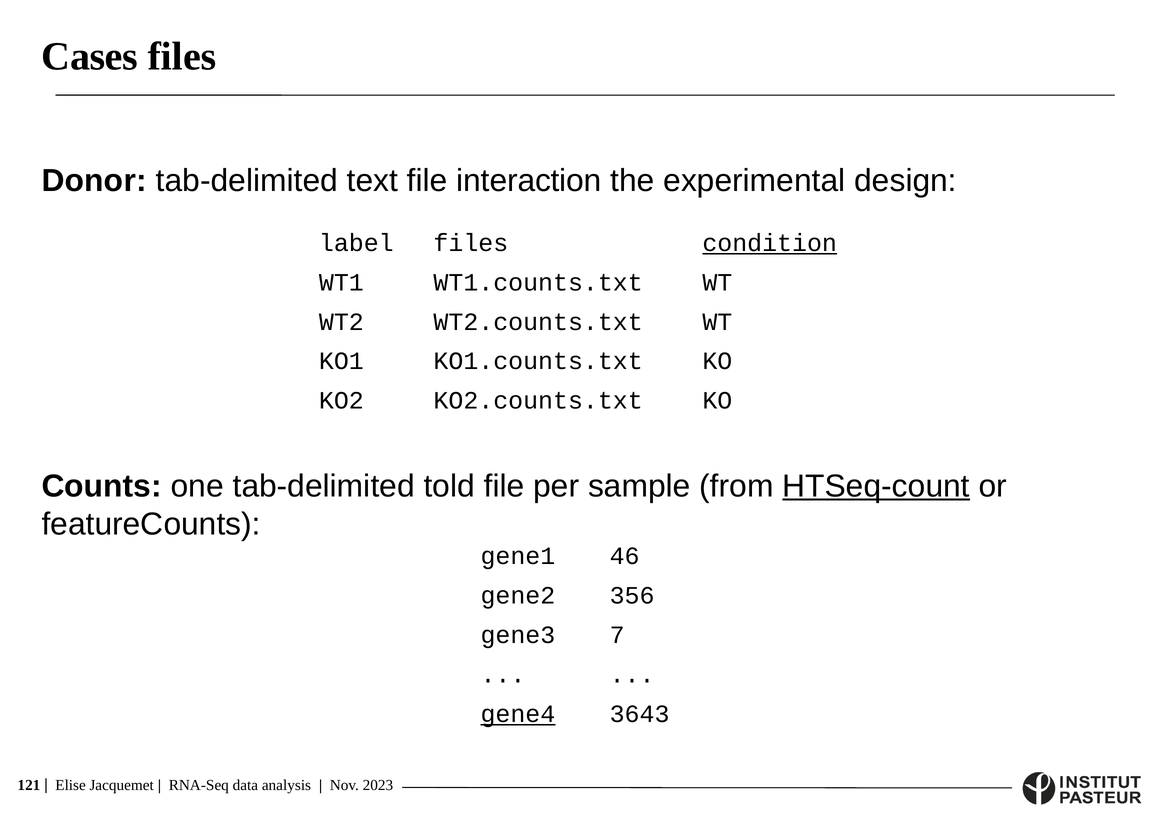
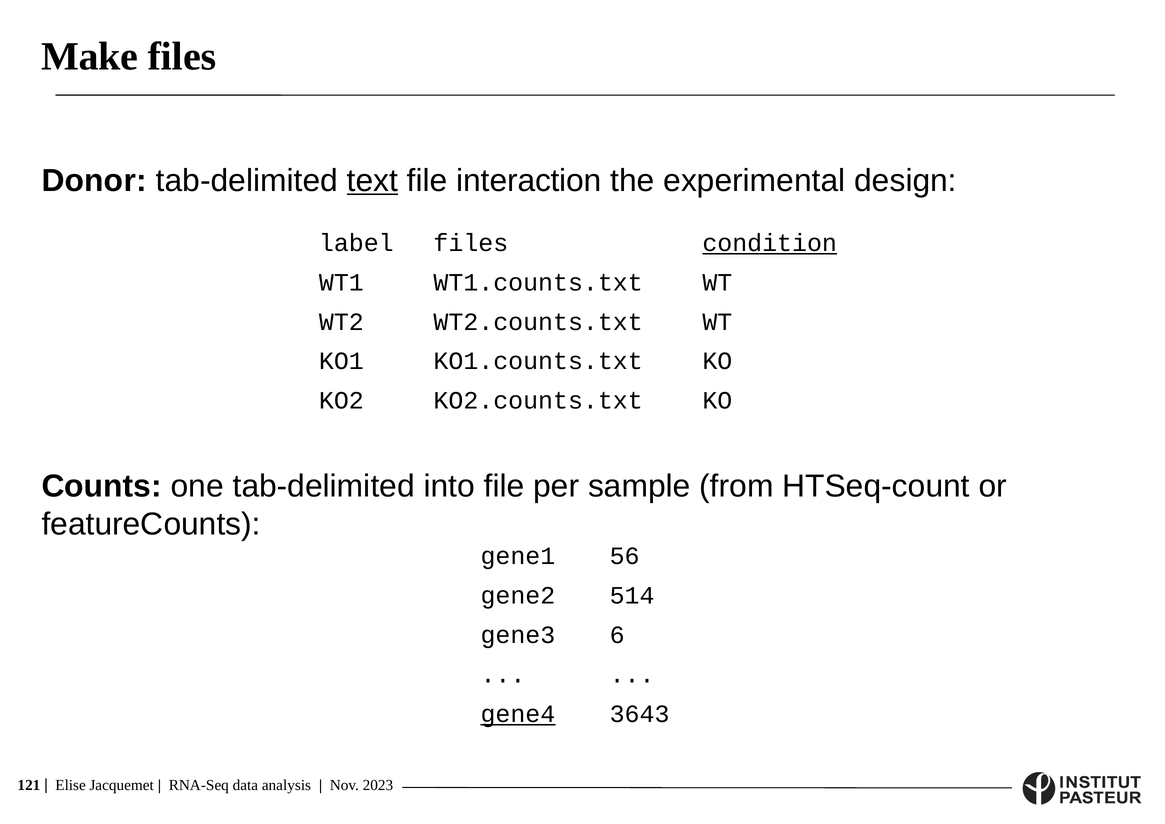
Cases: Cases -> Make
text underline: none -> present
told: told -> into
HTSeq-count underline: present -> none
46: 46 -> 56
356: 356 -> 514
7: 7 -> 6
